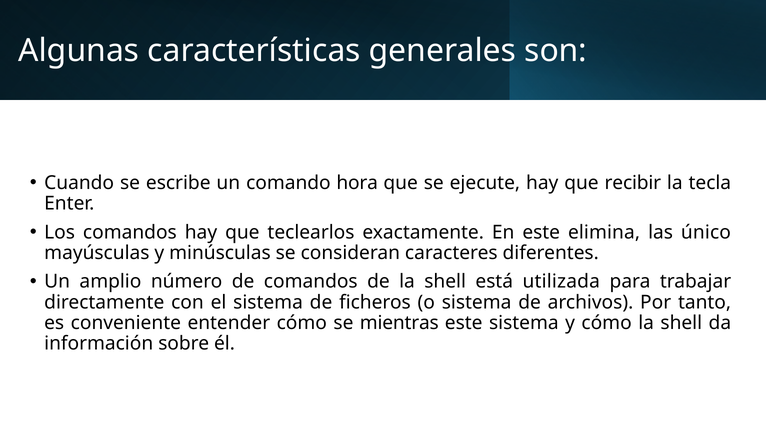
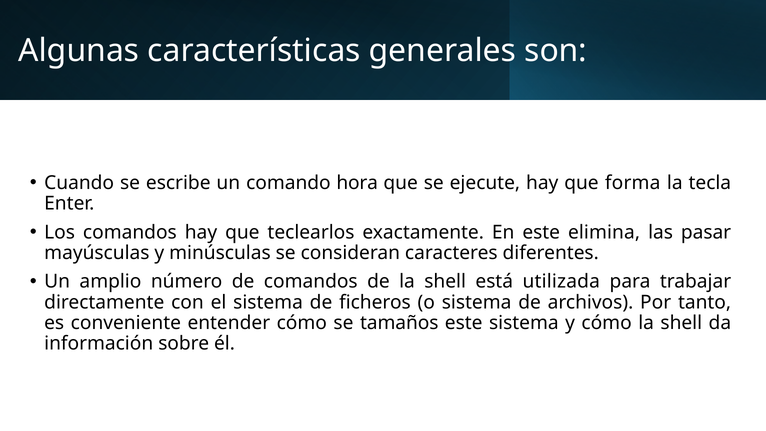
recibir: recibir -> forma
único: único -> pasar
mientras: mientras -> tamaños
